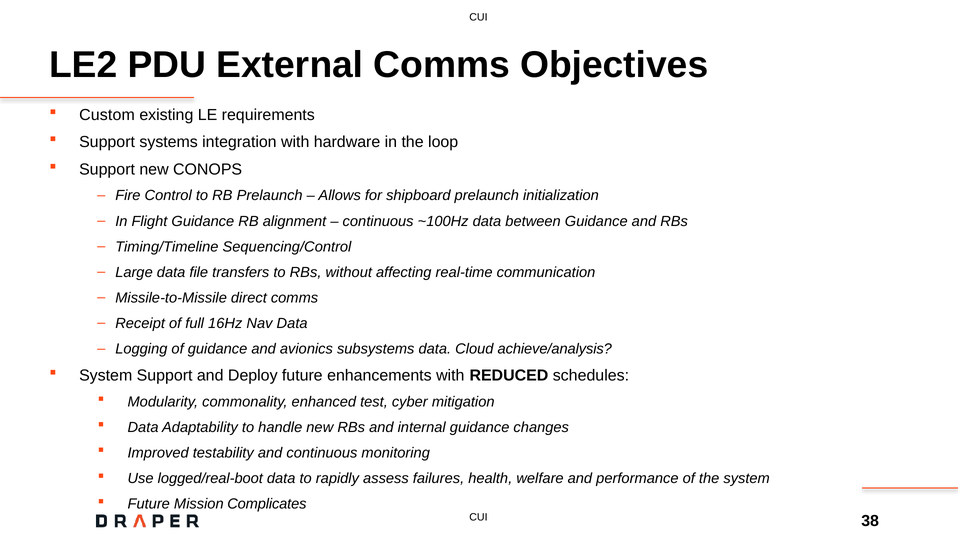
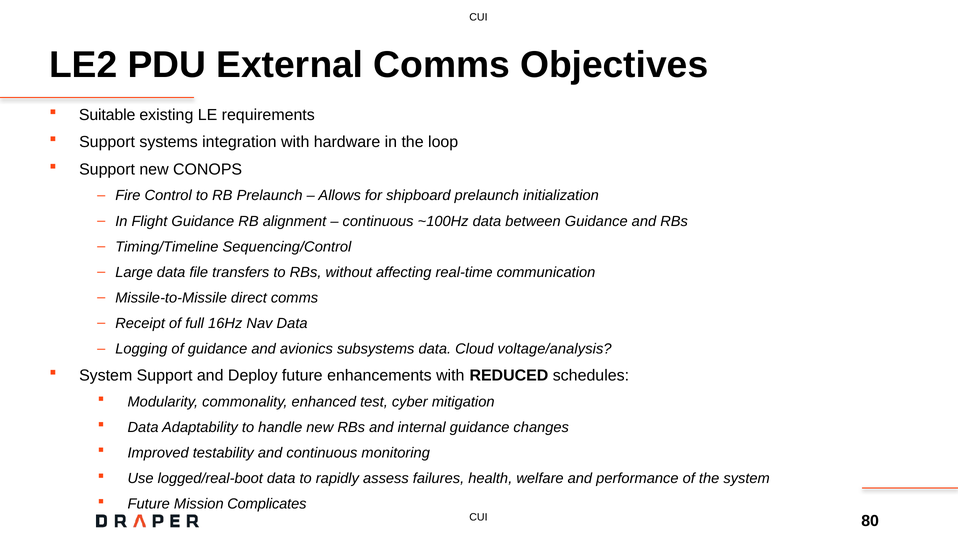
Custom: Custom -> Suitable
achieve/analysis: achieve/analysis -> voltage/analysis
38: 38 -> 80
